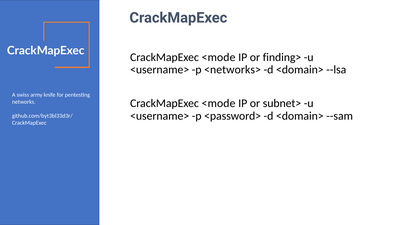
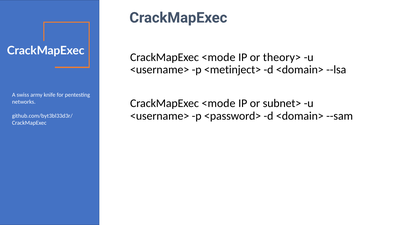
finding>: finding> -> theory>
<networks>: <networks> -> <metinject>
